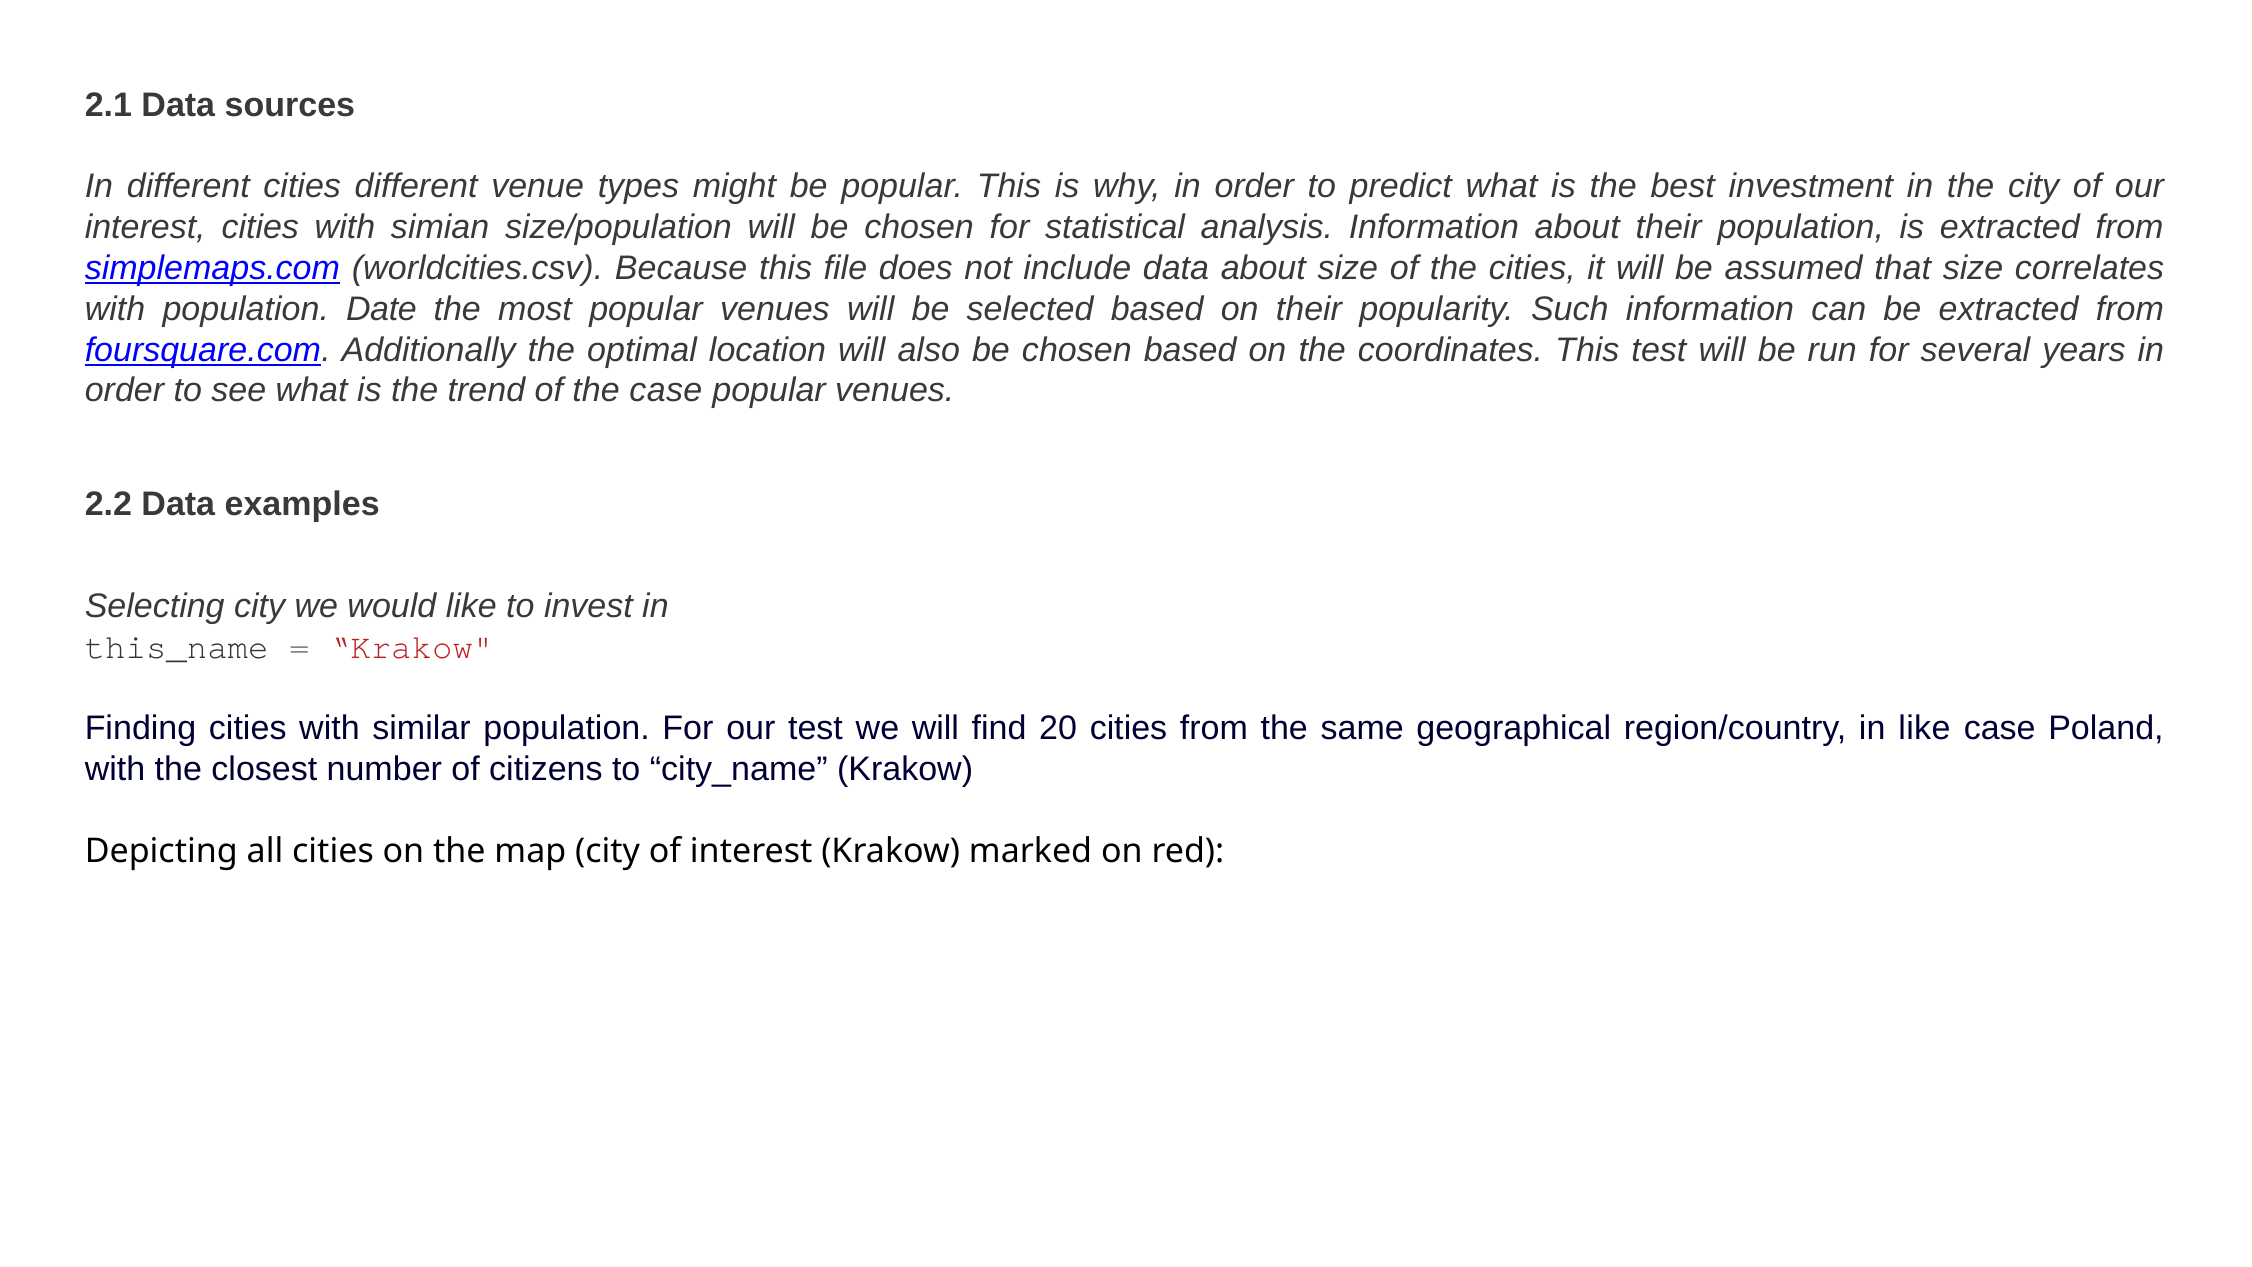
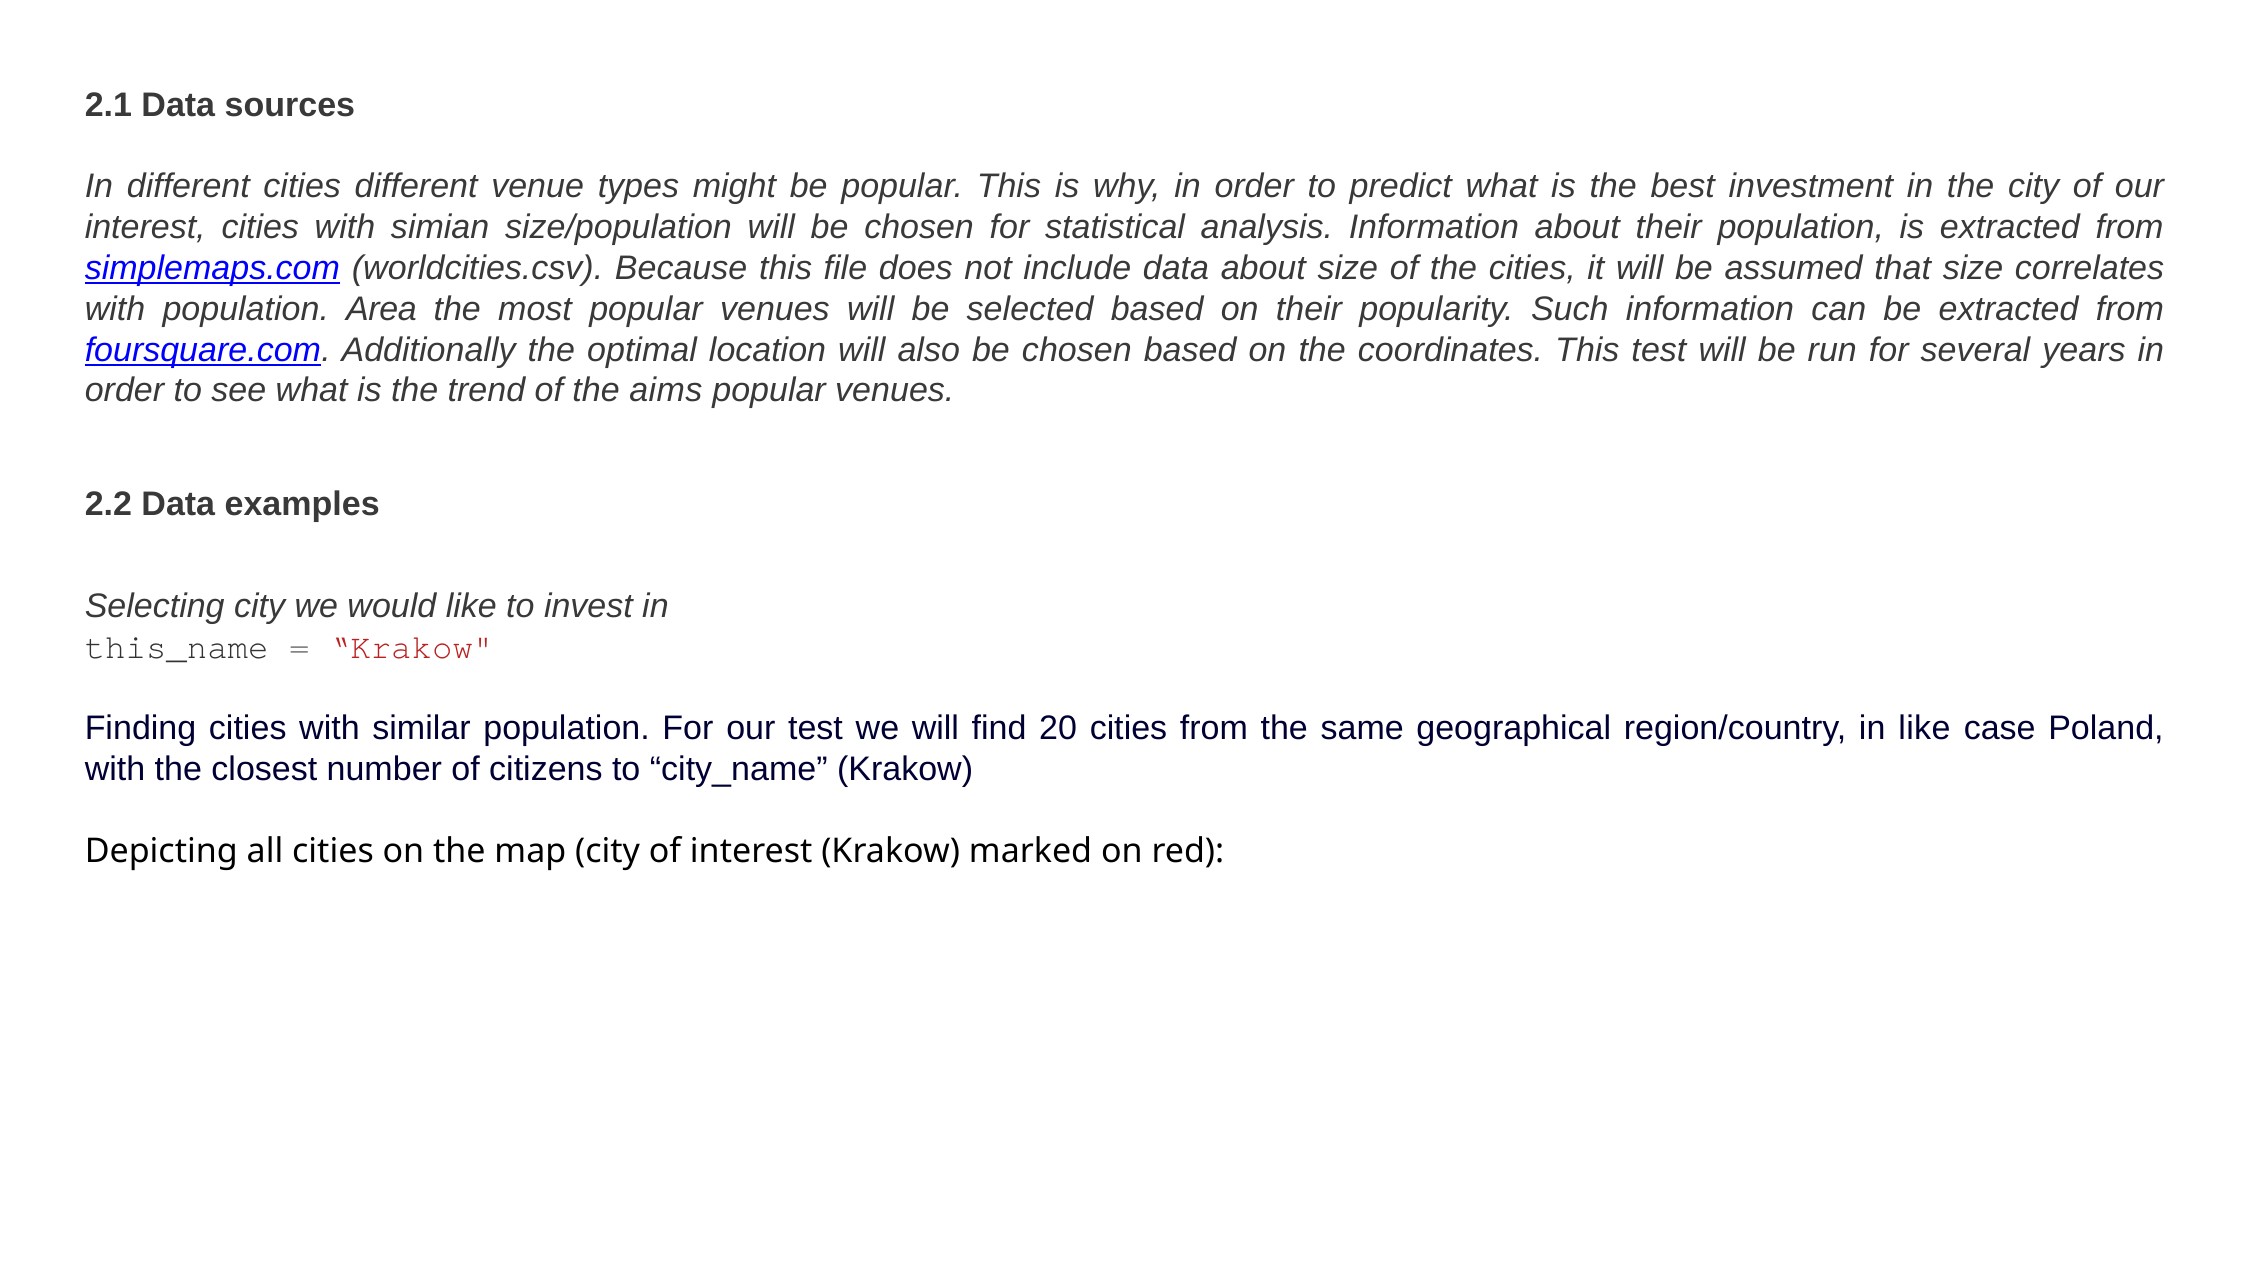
Date: Date -> Area
the case: case -> aims
